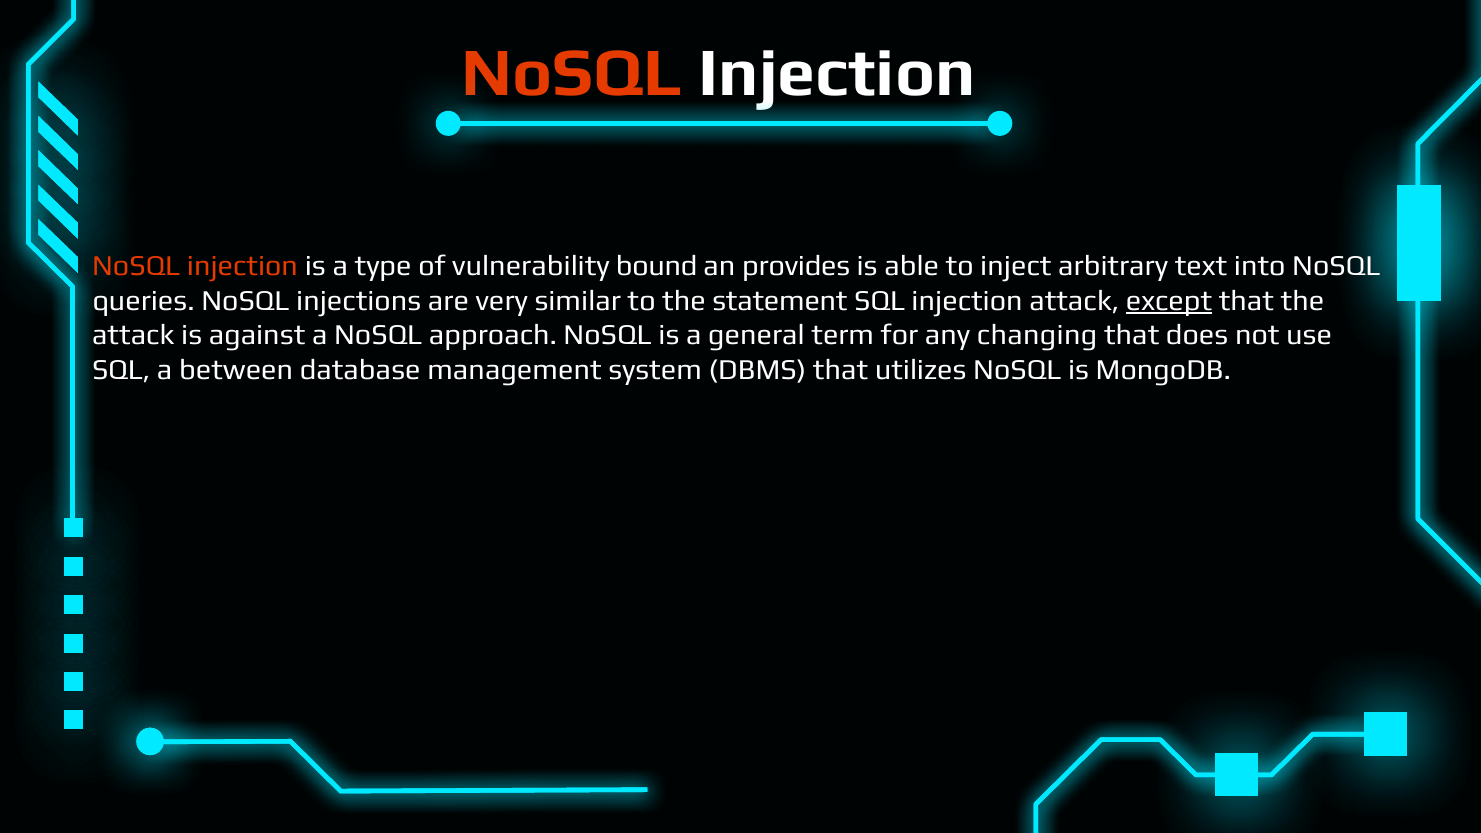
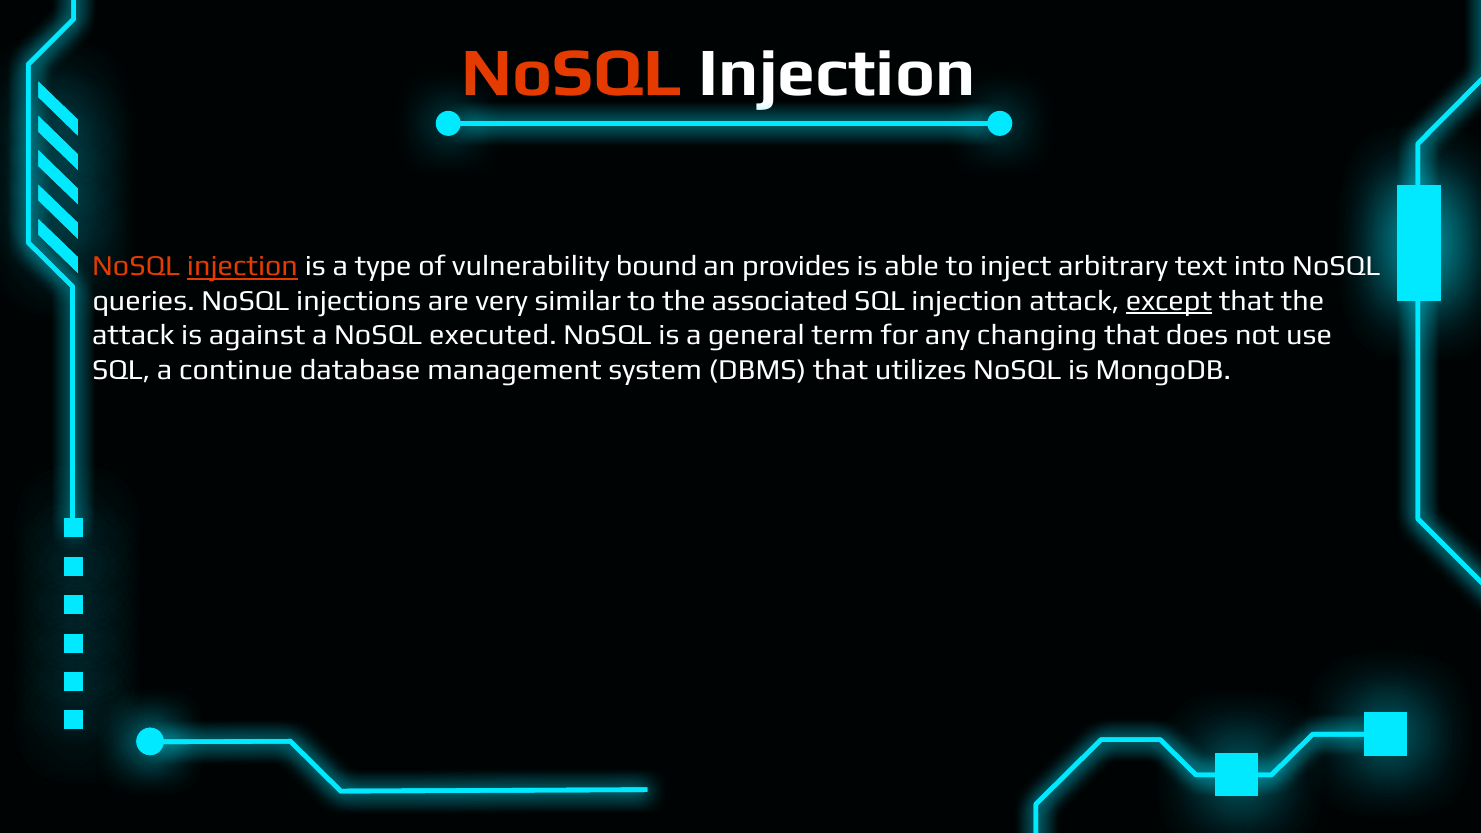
injection at (242, 266) underline: none -> present
statement: statement -> associated
approach: approach -> executed
between: between -> continue
